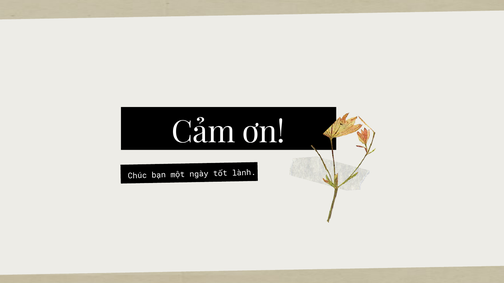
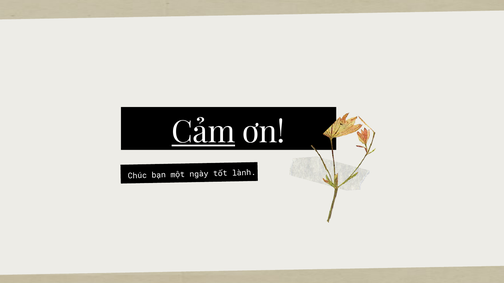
Cảm underline: none -> present
